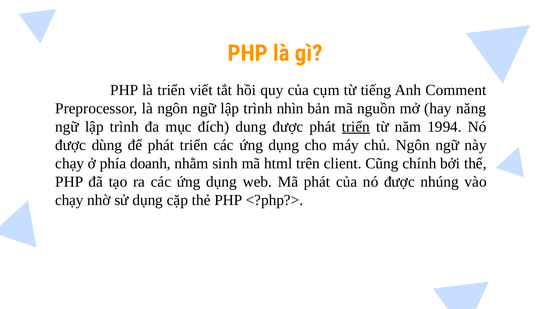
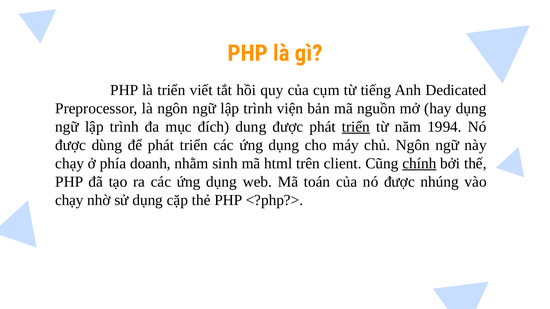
Comment: Comment -> Dedicated
nhìn: nhìn -> viện
hay năng: năng -> dụng
chính underline: none -> present
Mã phát: phát -> toán
